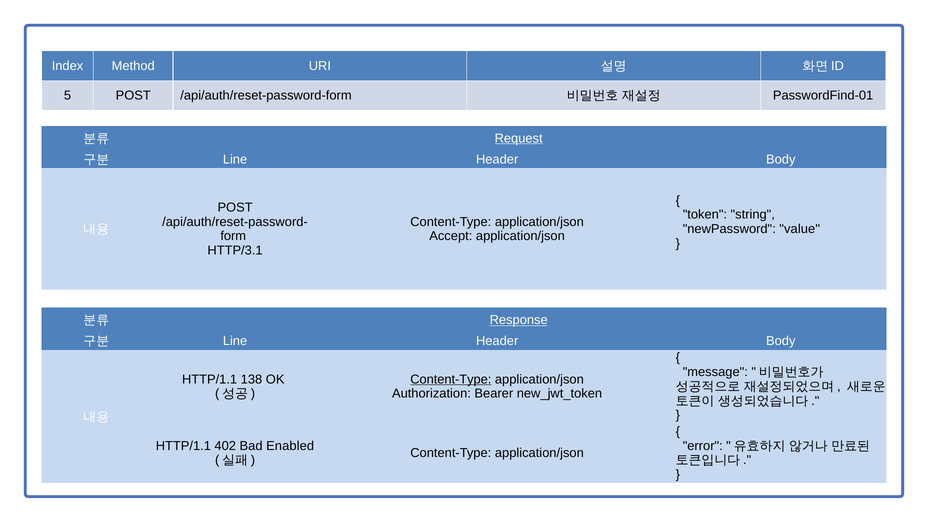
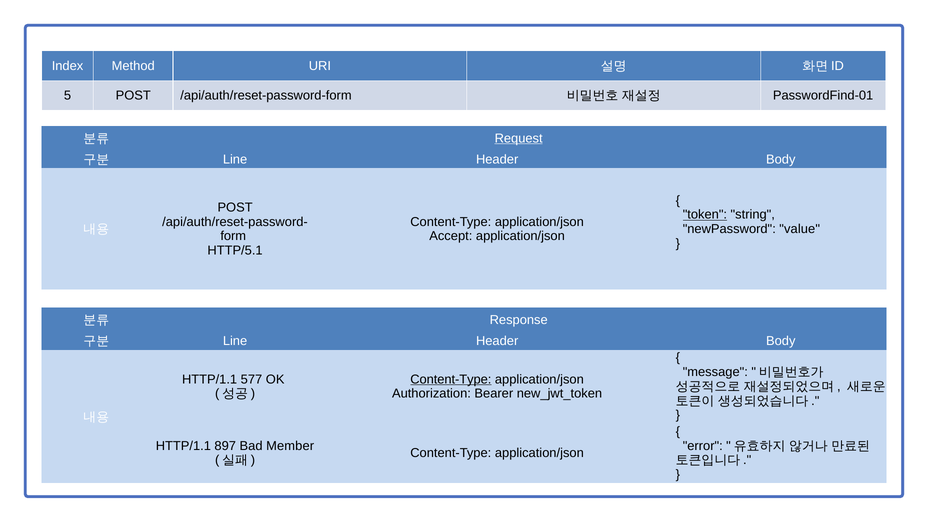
token underline: none -> present
HTTP/3.1: HTTP/3.1 -> HTTP/5.1
Response underline: present -> none
138: 138 -> 577
402: 402 -> 897
Enabled: Enabled -> Member
